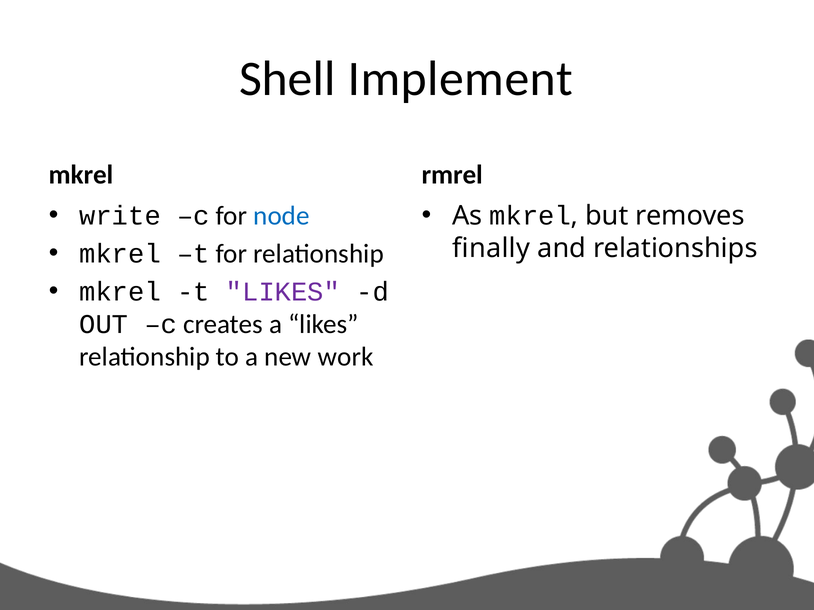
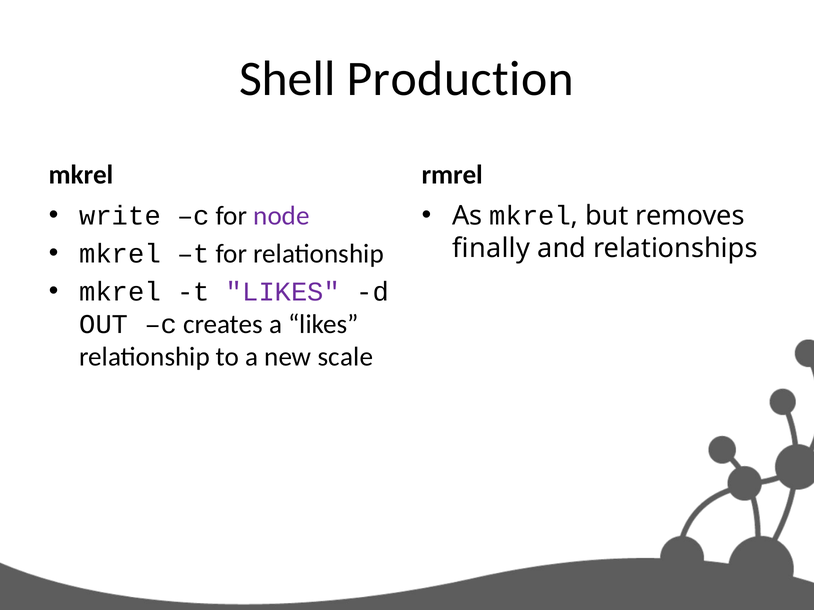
Implement: Implement -> Production
node colour: blue -> purple
work: work -> scale
